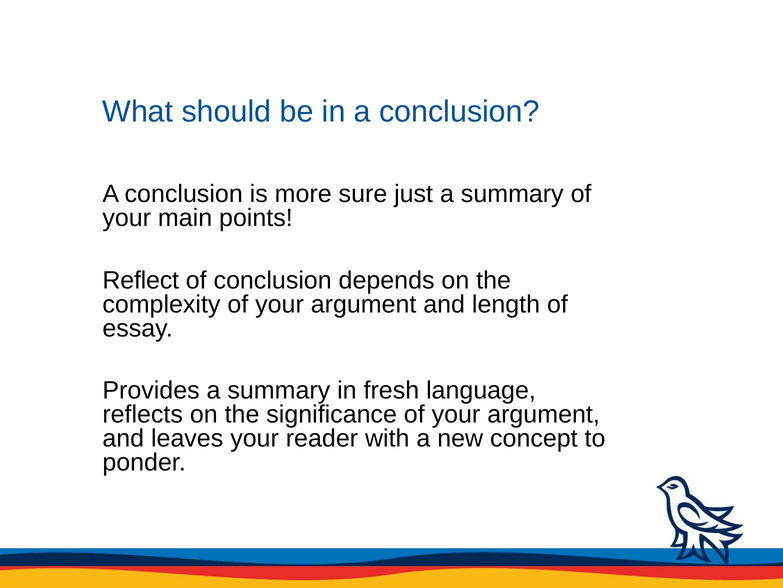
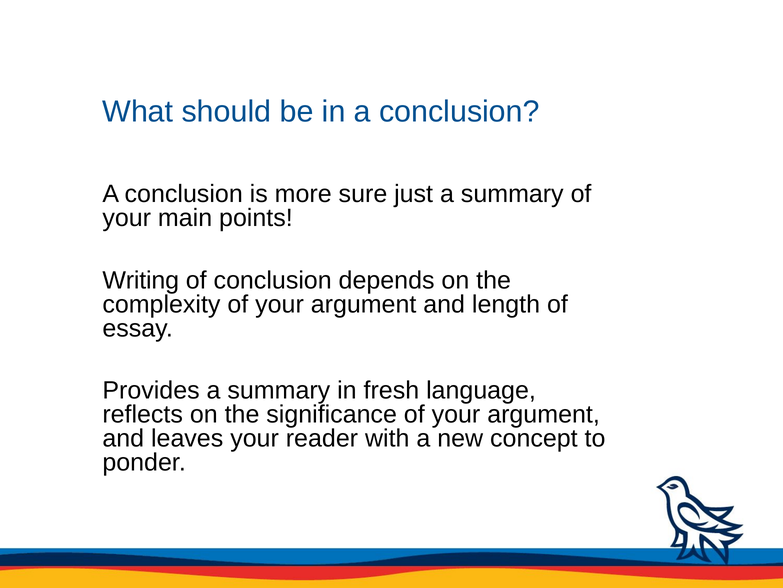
Reflect: Reflect -> Writing
